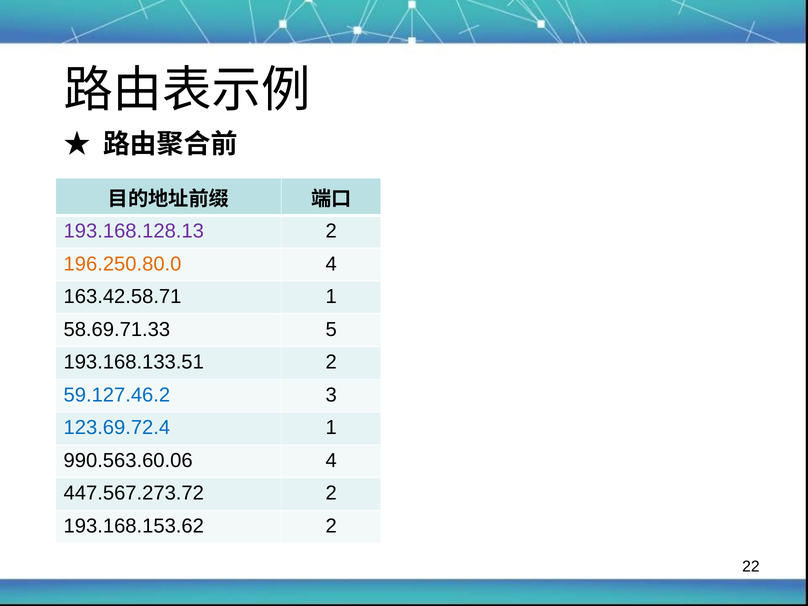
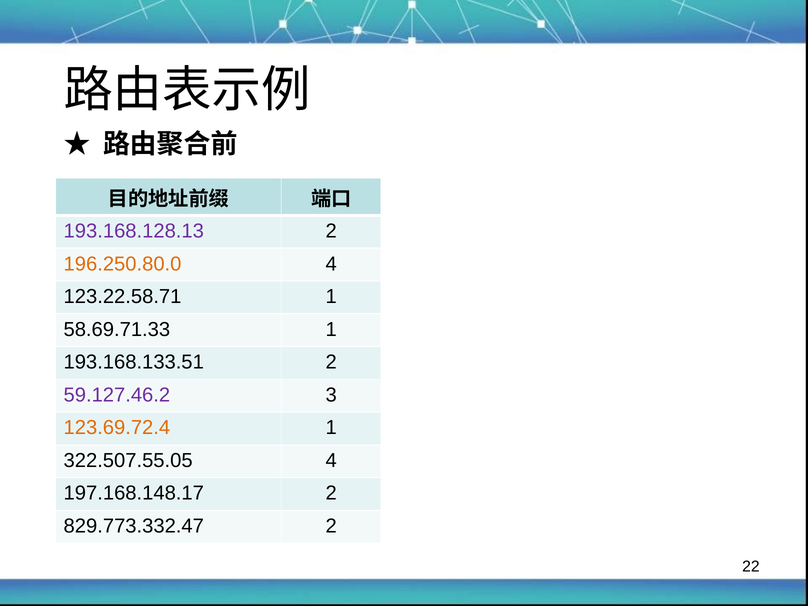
163.42.58.71: 163.42.58.71 -> 123.22.58.71
58.69.71.33 5: 5 -> 1
59.127.46.2 colour: blue -> purple
123.69.72.4 colour: blue -> orange
990.563.60.06: 990.563.60.06 -> 322.507.55.05
447.567.273.72: 447.567.273.72 -> 197.168.148.17
193.168.153.62: 193.168.153.62 -> 829.773.332.47
